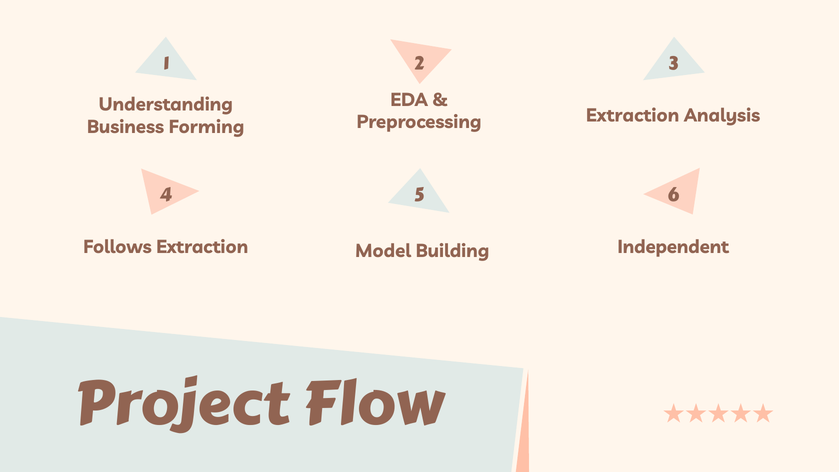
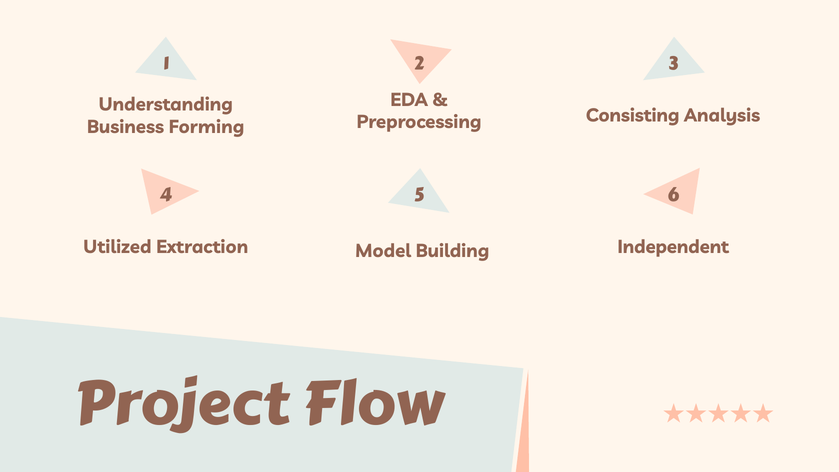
Extraction at (633, 116): Extraction -> Consisting
Follows: Follows -> Utilized
